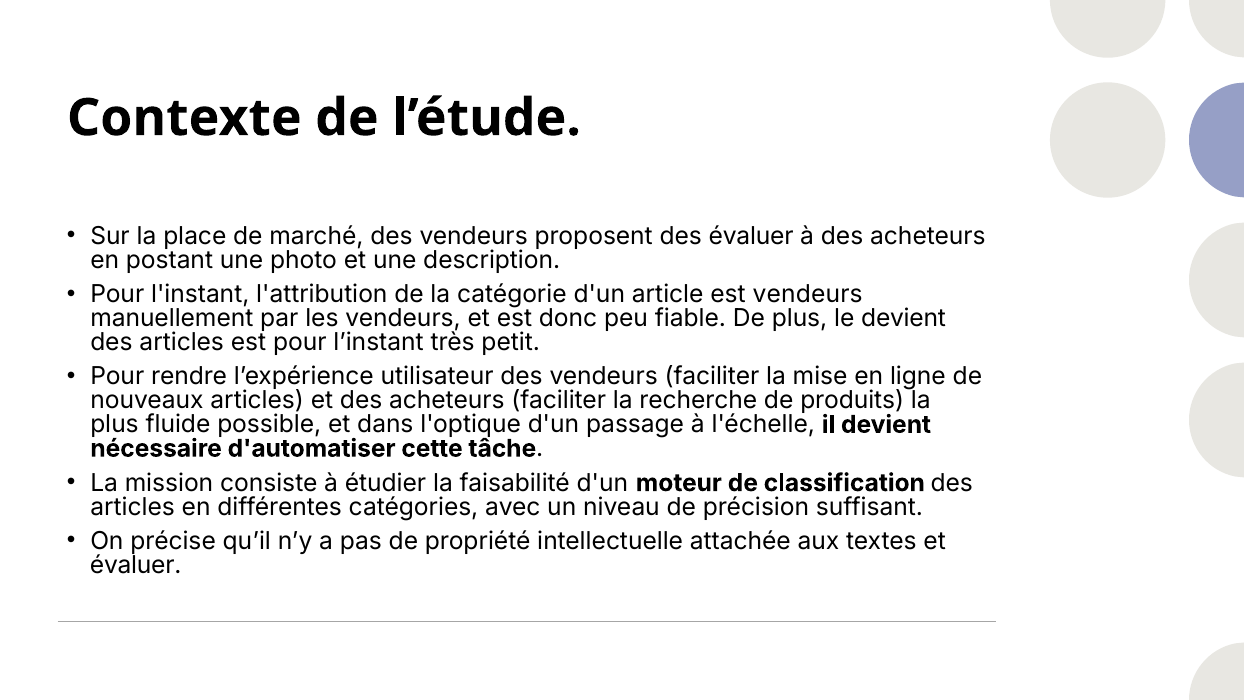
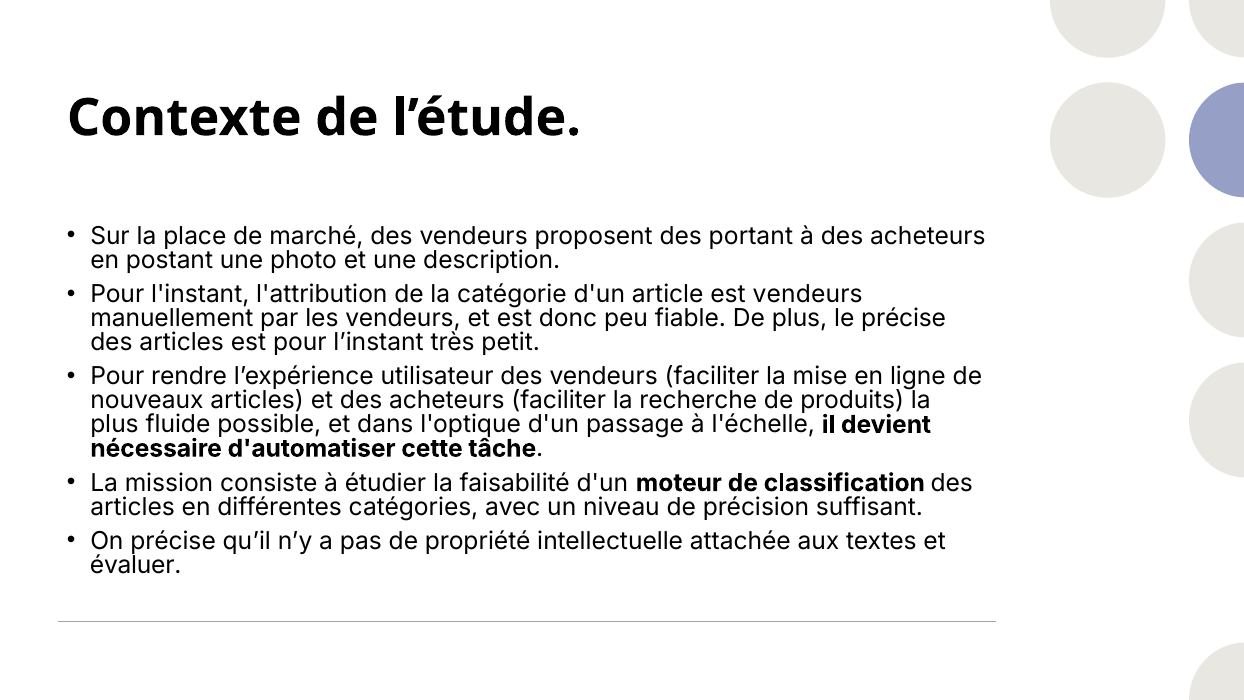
des évaluer: évaluer -> portant
le devient: devient -> précise
